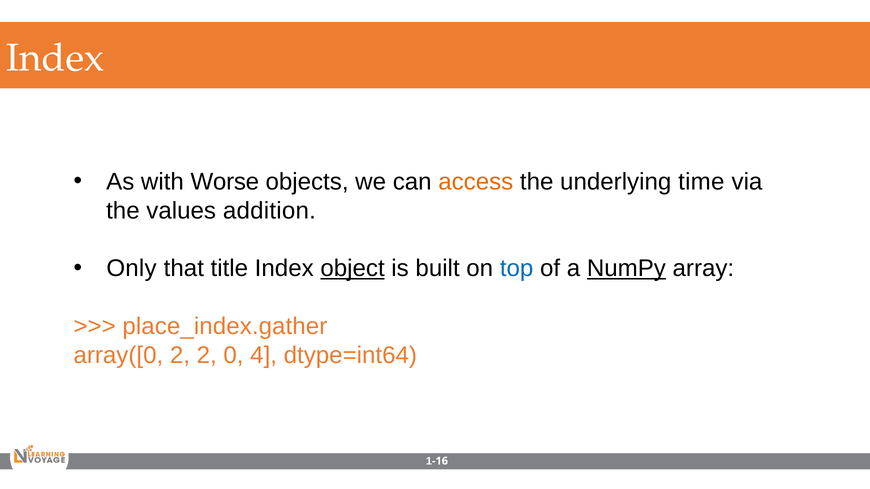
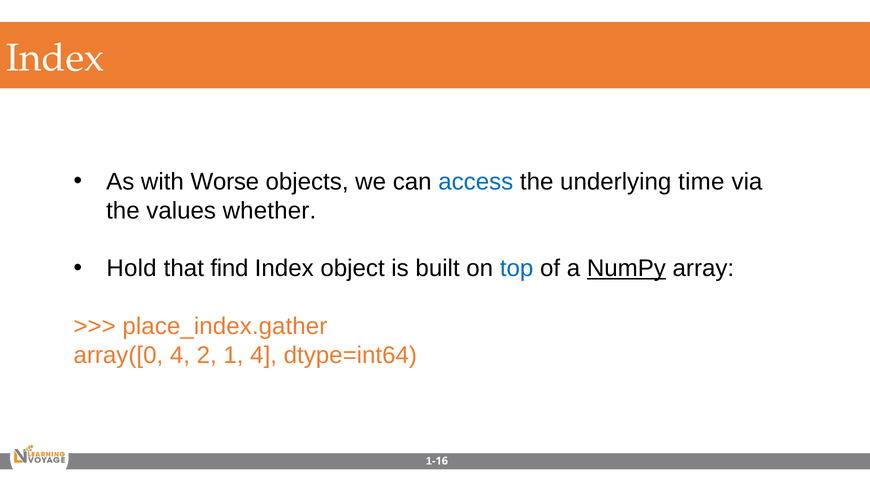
access colour: orange -> blue
addition: addition -> whether
Only: Only -> Hold
title: title -> find
object underline: present -> none
array([0 2: 2 -> 4
0: 0 -> 1
